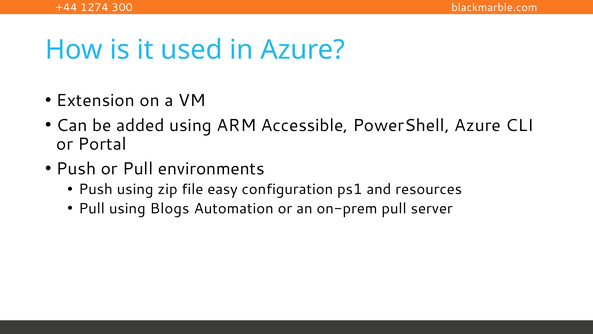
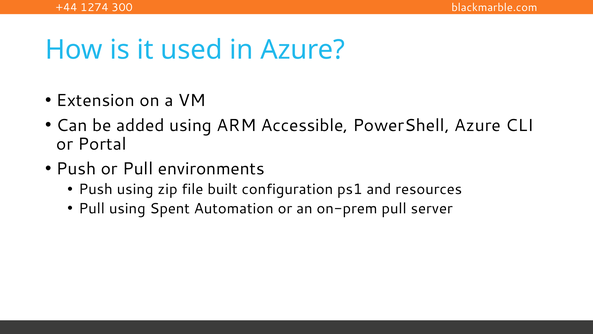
easy: easy -> built
Blogs: Blogs -> Spent
